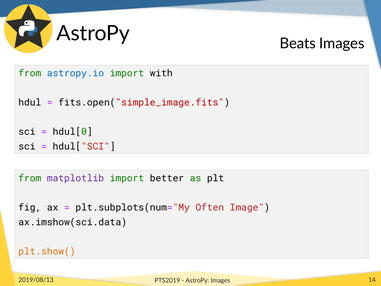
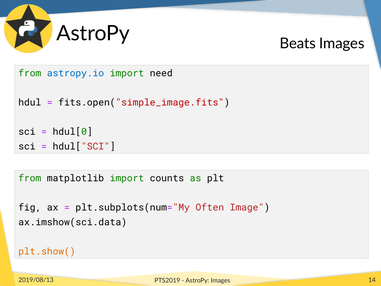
with: with -> need
matplotlib colour: purple -> black
better: better -> counts
